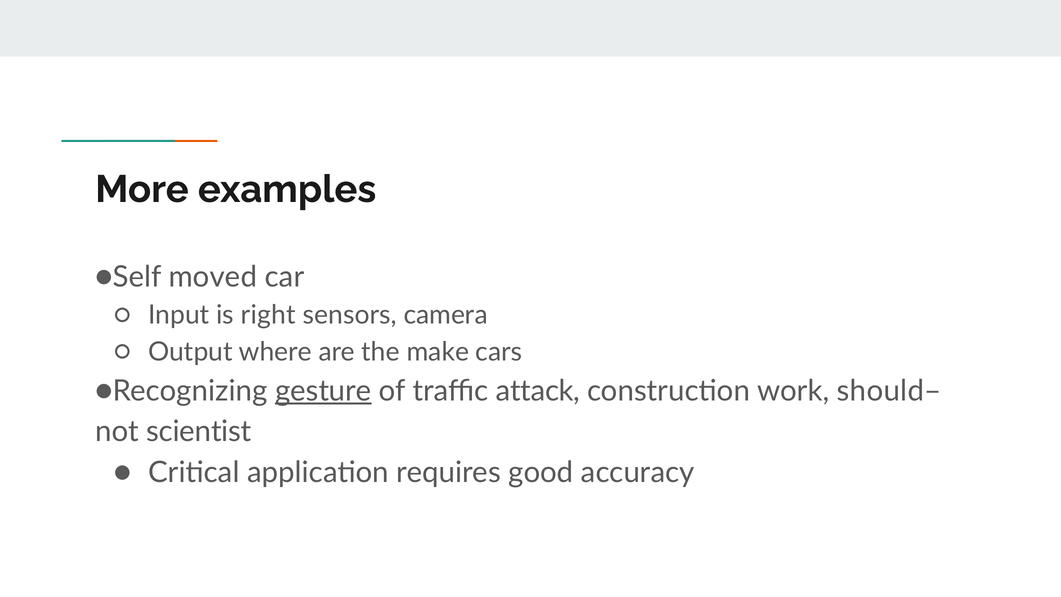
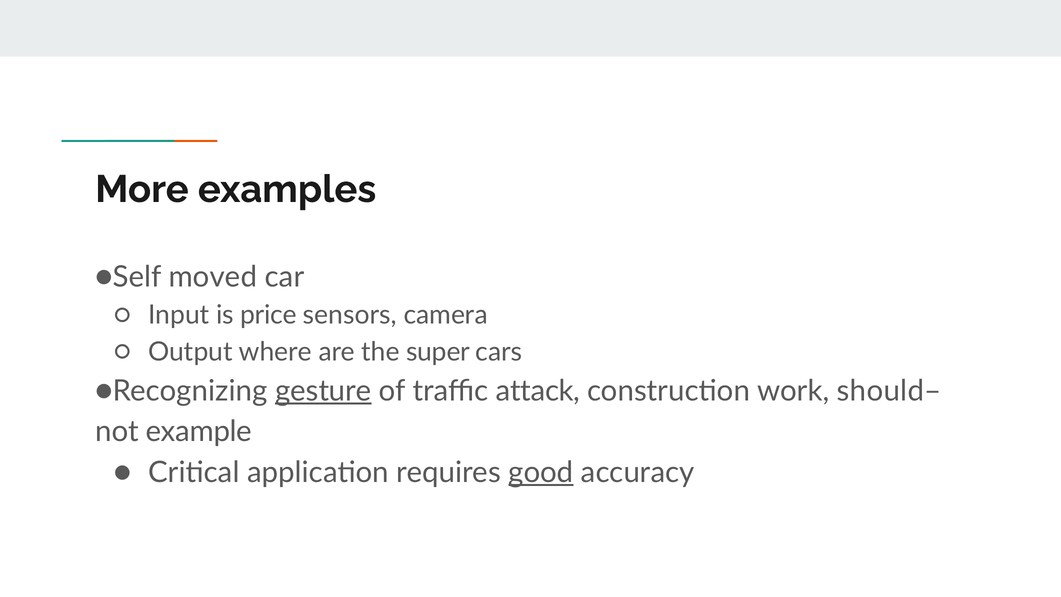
right: right -> price
make: make -> super
scientist: scientist -> example
good underline: none -> present
